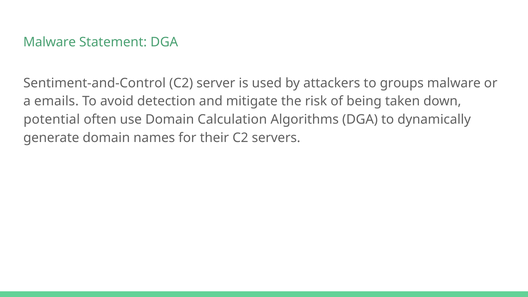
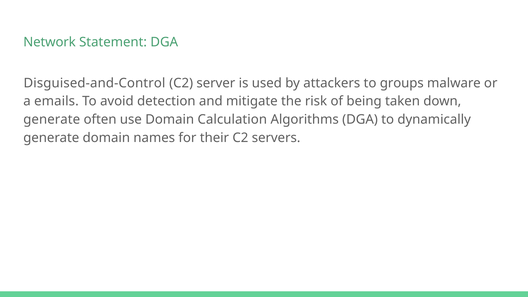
Malware at (50, 42): Malware -> Network
Sentiment-and-Control: Sentiment-and-Control -> Disguised-and-Control
potential at (52, 119): potential -> generate
